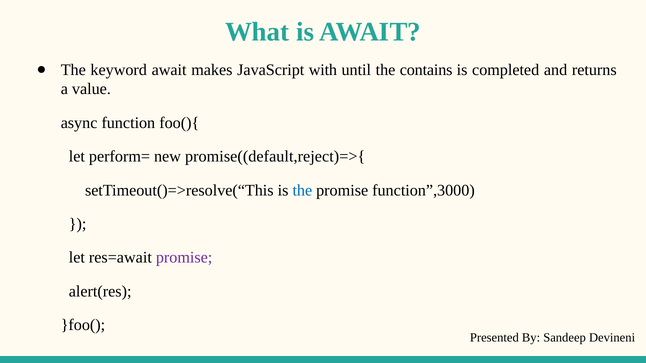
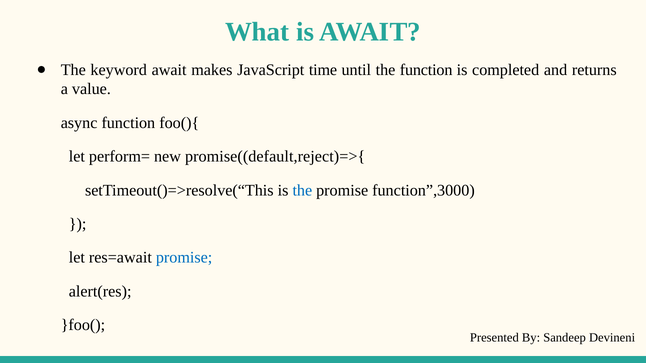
with: with -> time
the contains: contains -> function
promise at (184, 258) colour: purple -> blue
